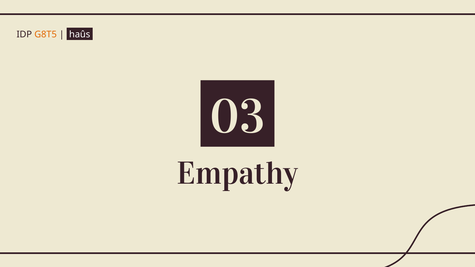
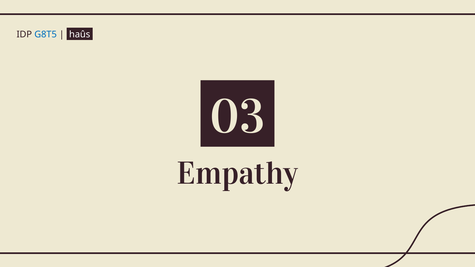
G8T5 colour: orange -> blue
